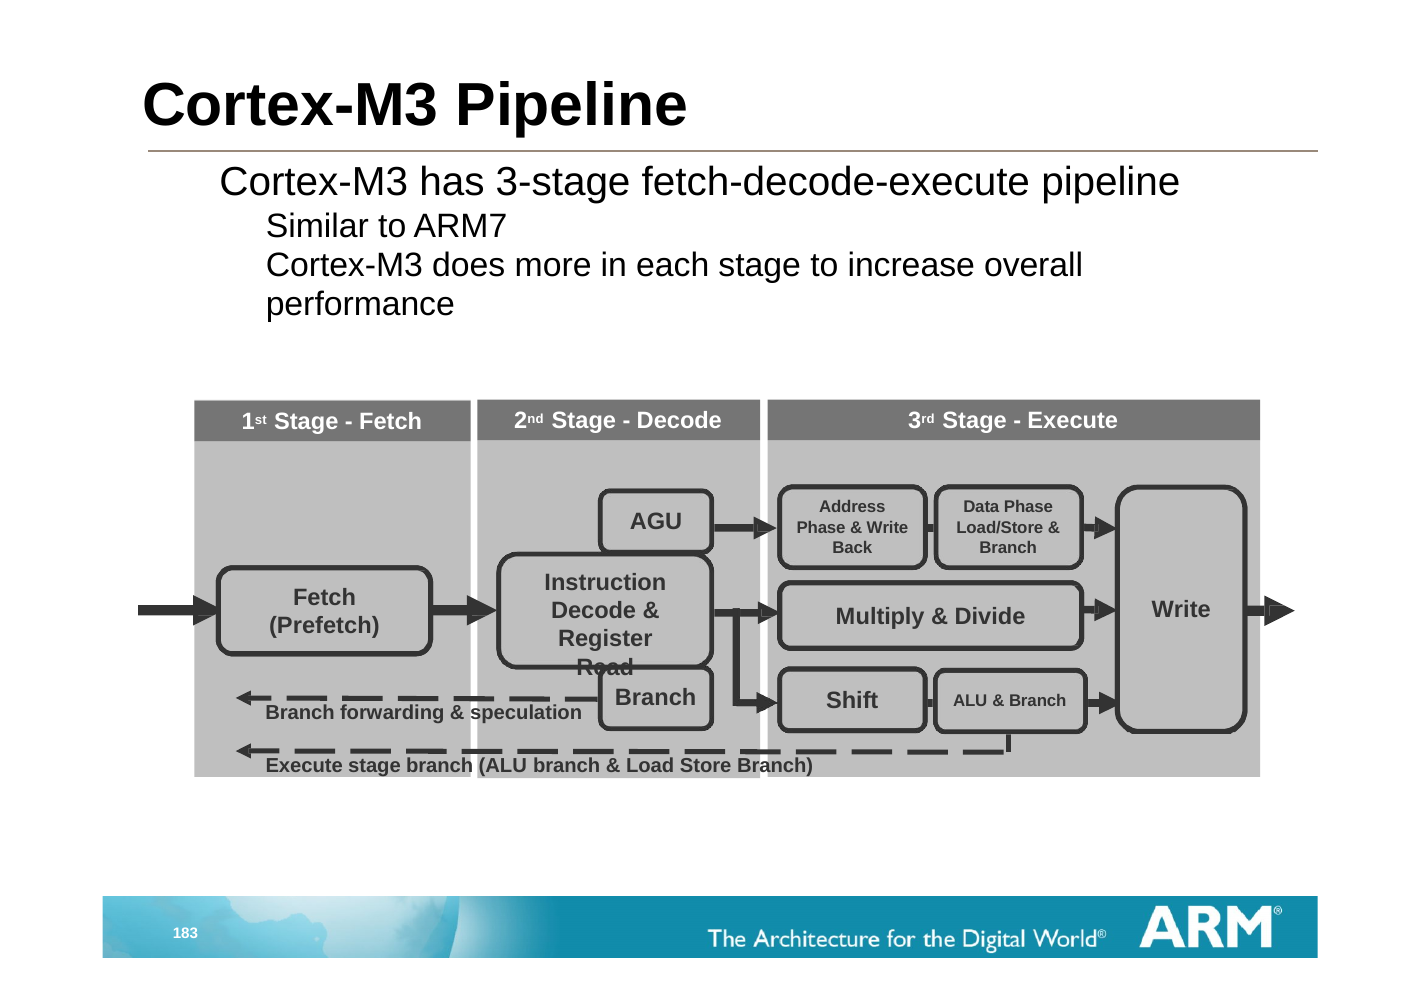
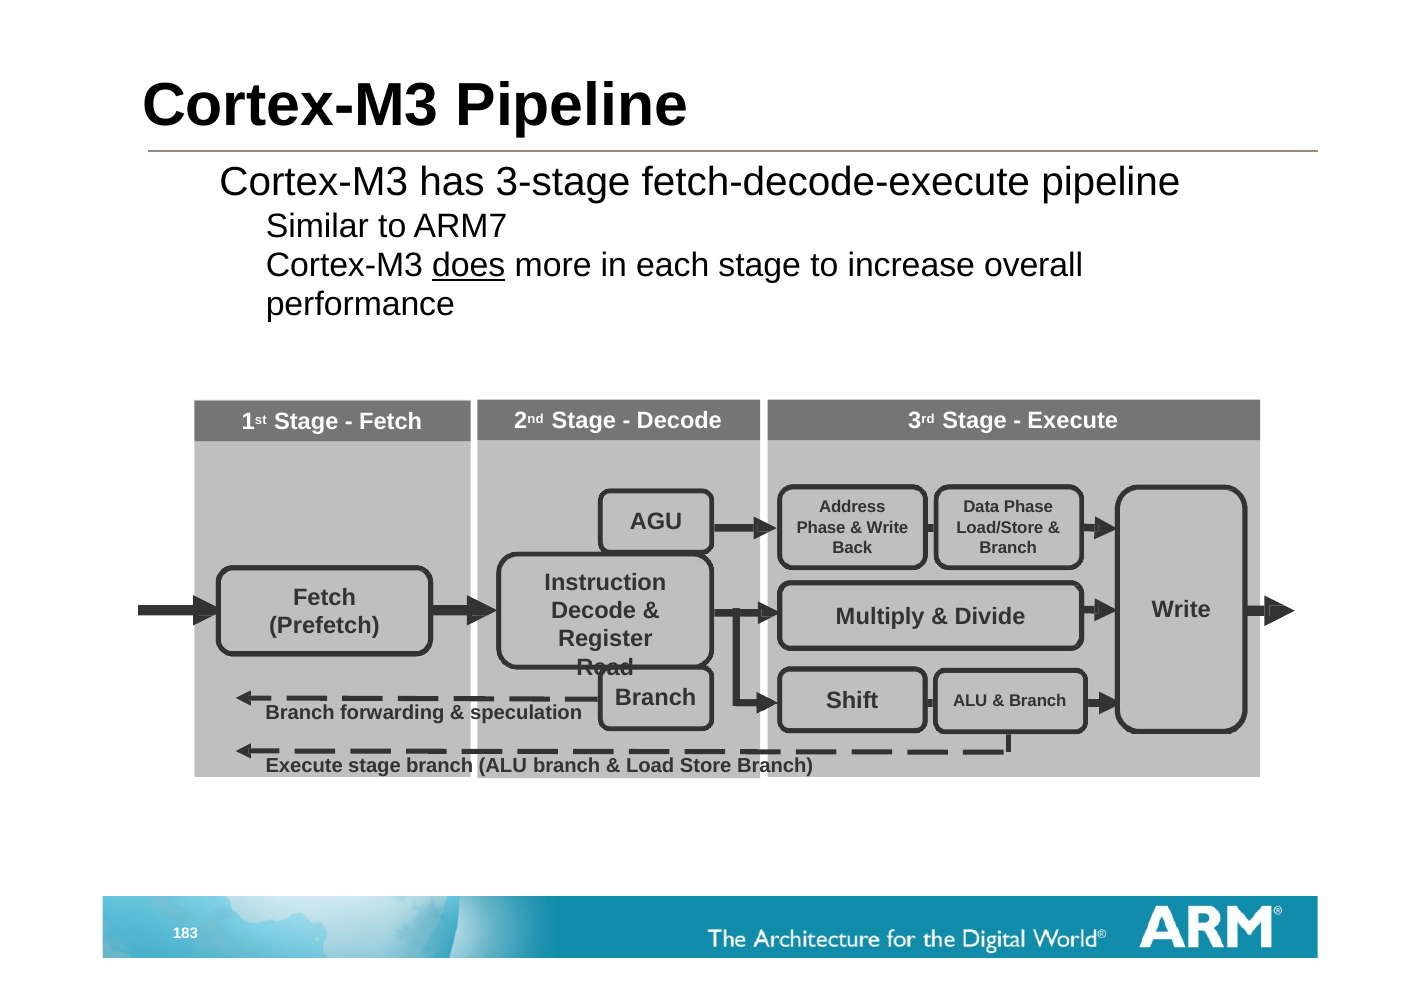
does underline: none -> present
